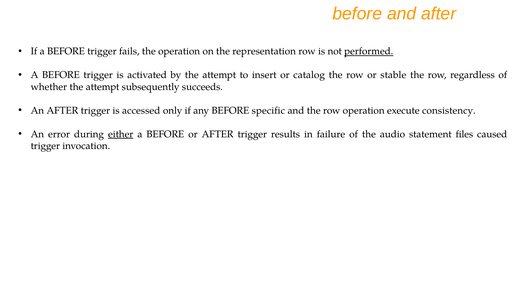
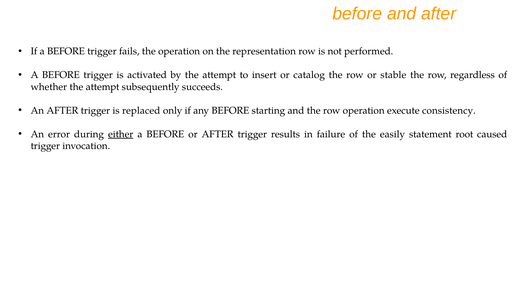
performed underline: present -> none
accessed: accessed -> replaced
specific: specific -> starting
audio: audio -> easily
files: files -> root
